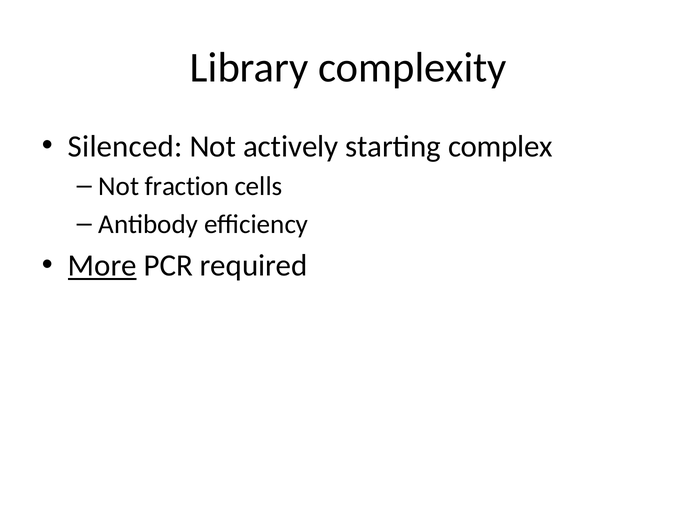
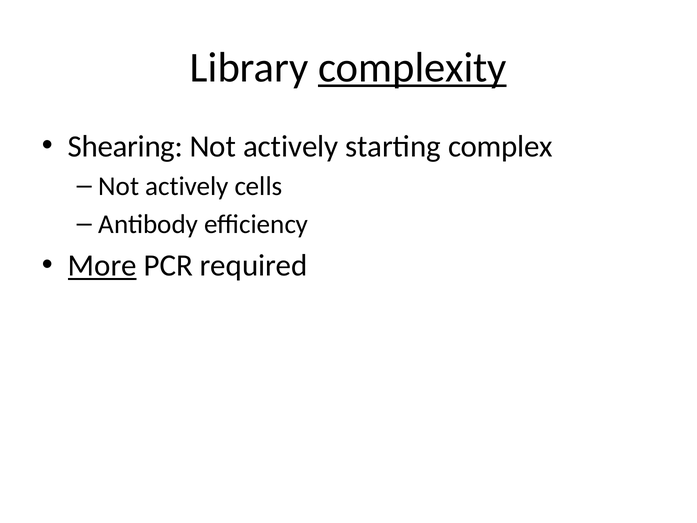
complexity underline: none -> present
Silenced: Silenced -> Shearing
fraction at (187, 186): fraction -> actively
